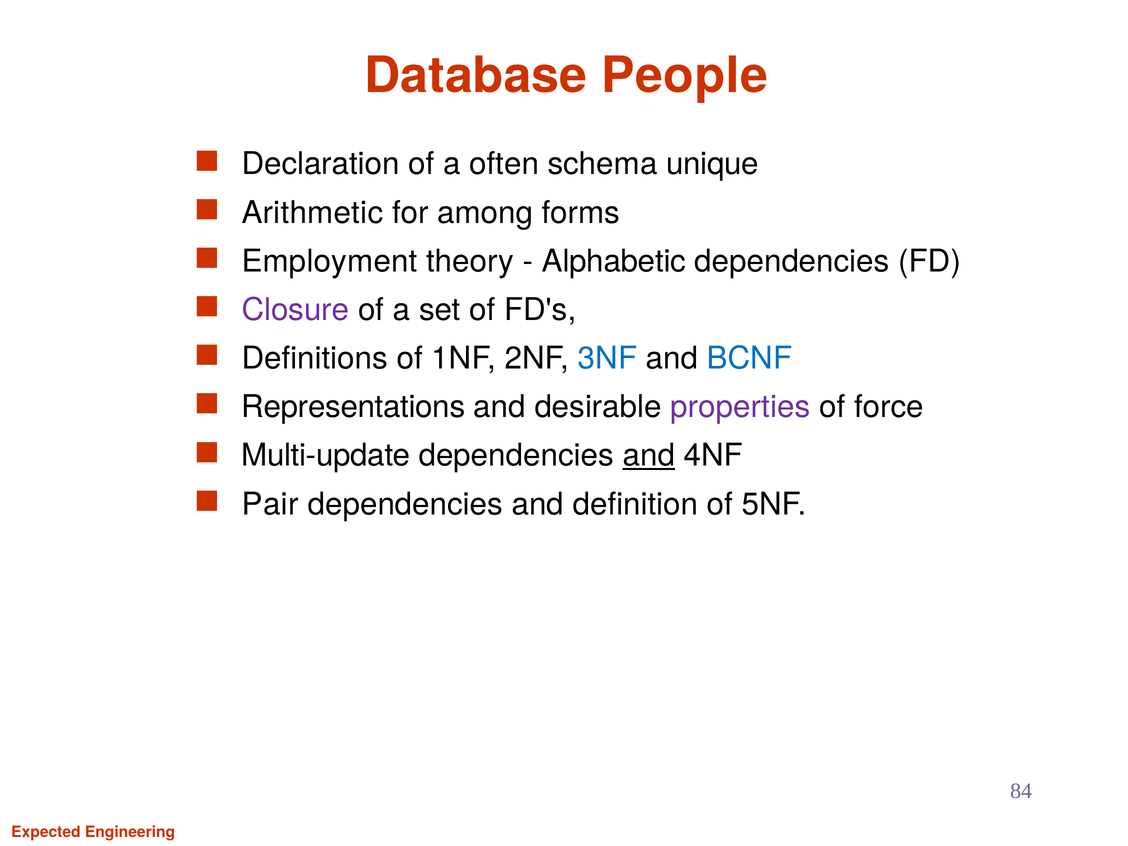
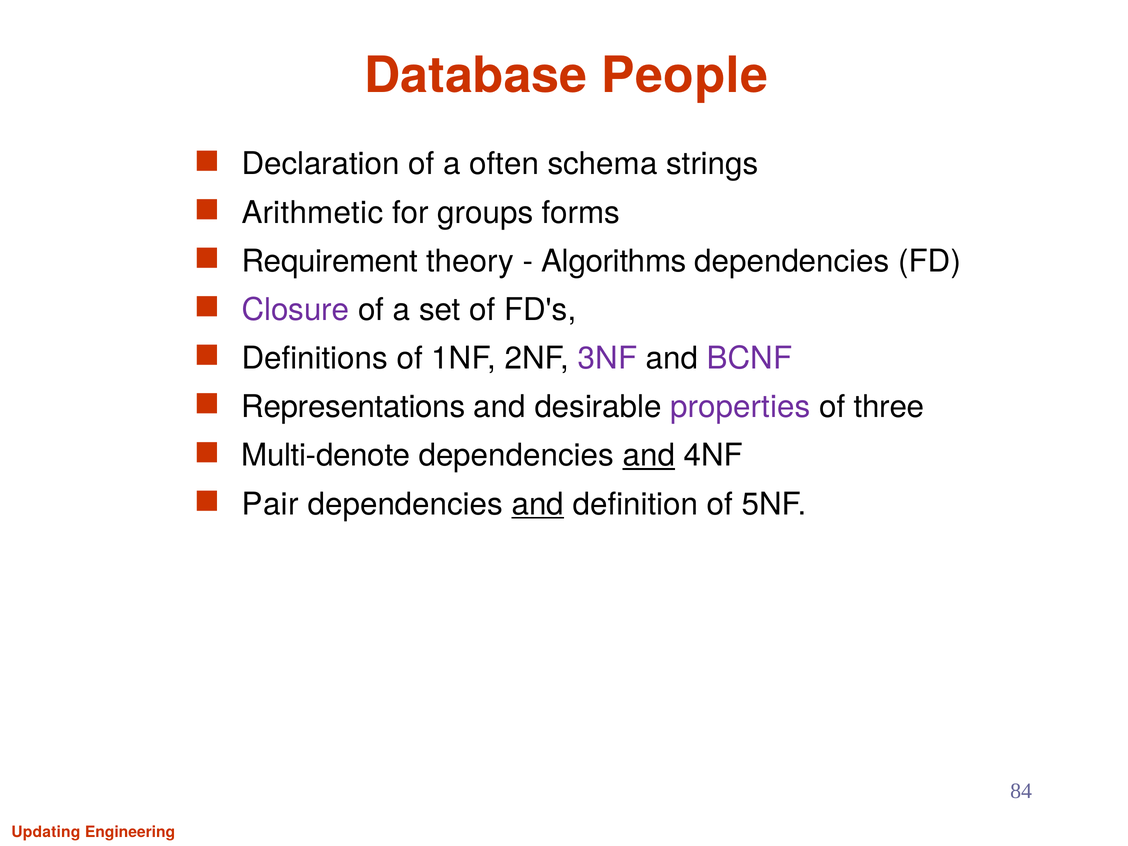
unique: unique -> strings
among: among -> groups
Employment: Employment -> Requirement
Alphabetic: Alphabetic -> Algorithms
3NF colour: blue -> purple
BCNF colour: blue -> purple
force: force -> three
Multi-update: Multi-update -> Multi-denote
and at (538, 504) underline: none -> present
Expected: Expected -> Updating
